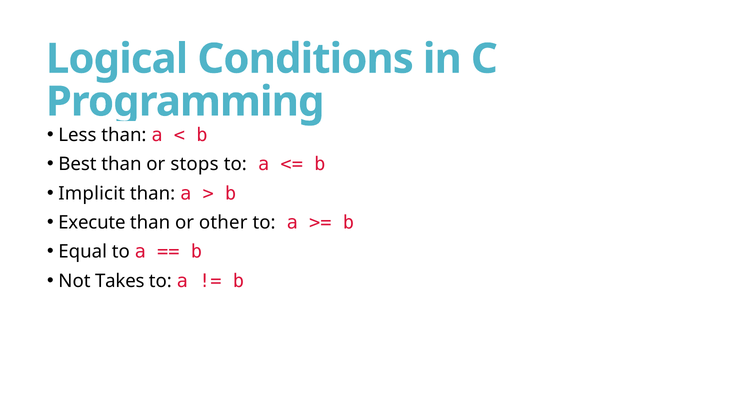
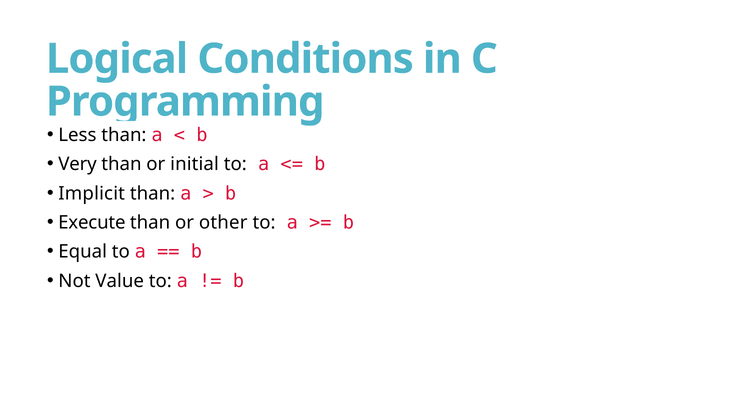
Best: Best -> Very
stops: stops -> initial
Takes: Takes -> Value
